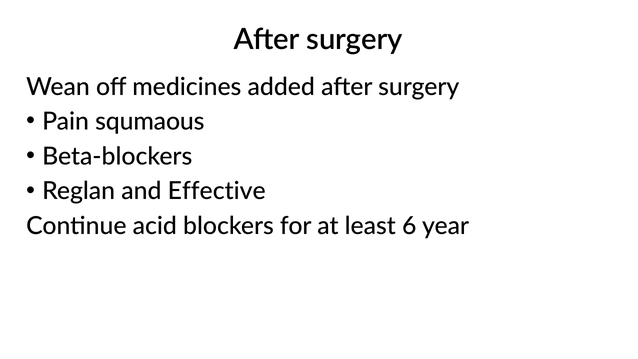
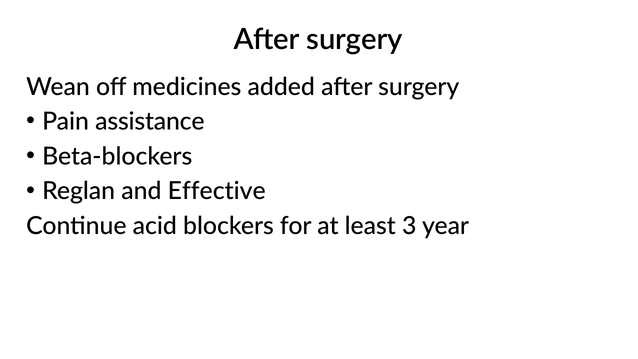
squmaous: squmaous -> assistance
6: 6 -> 3
